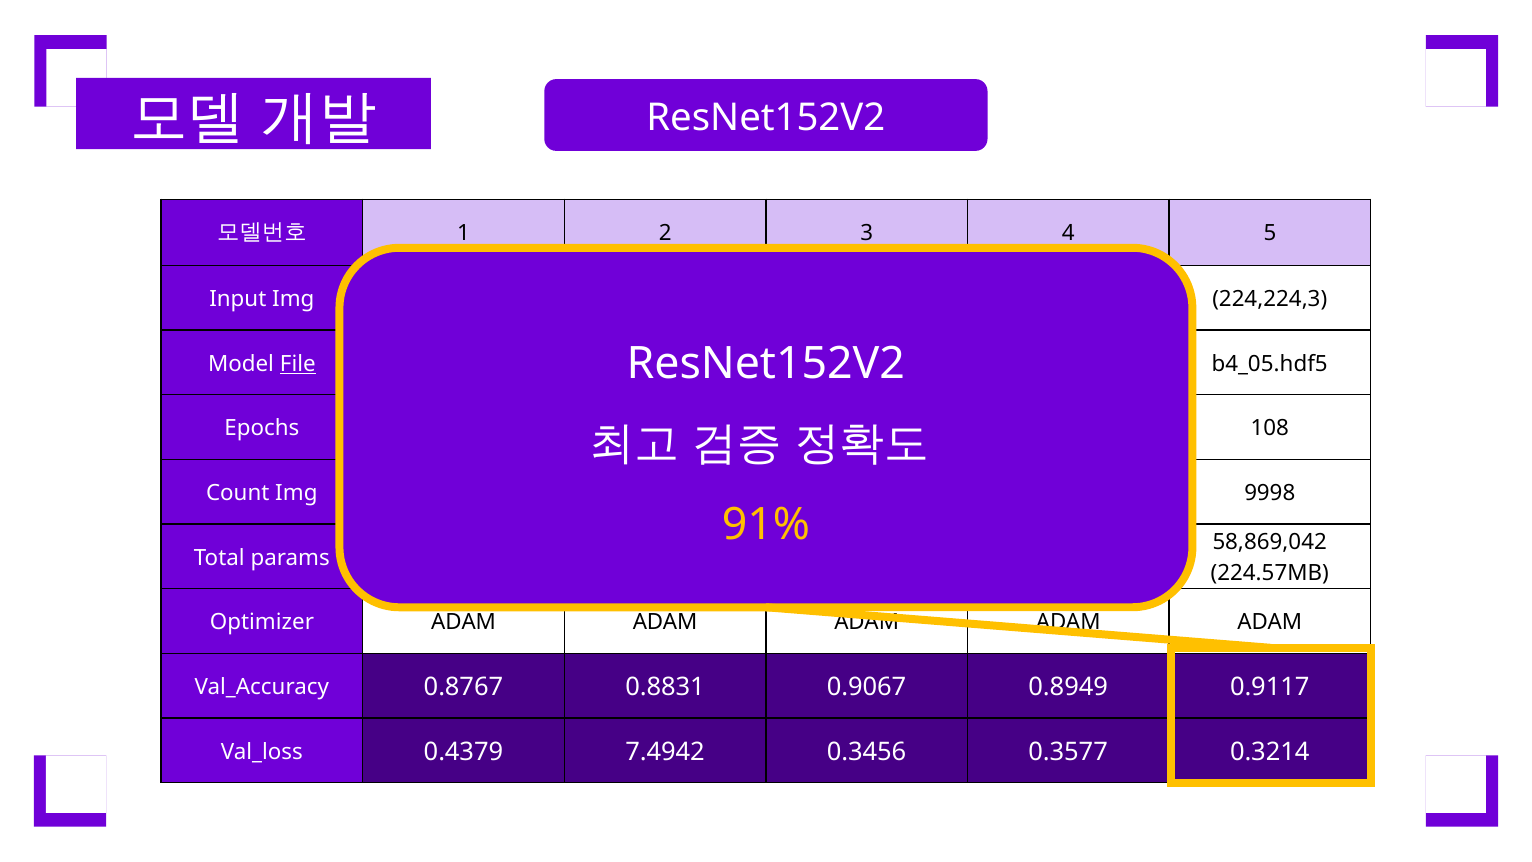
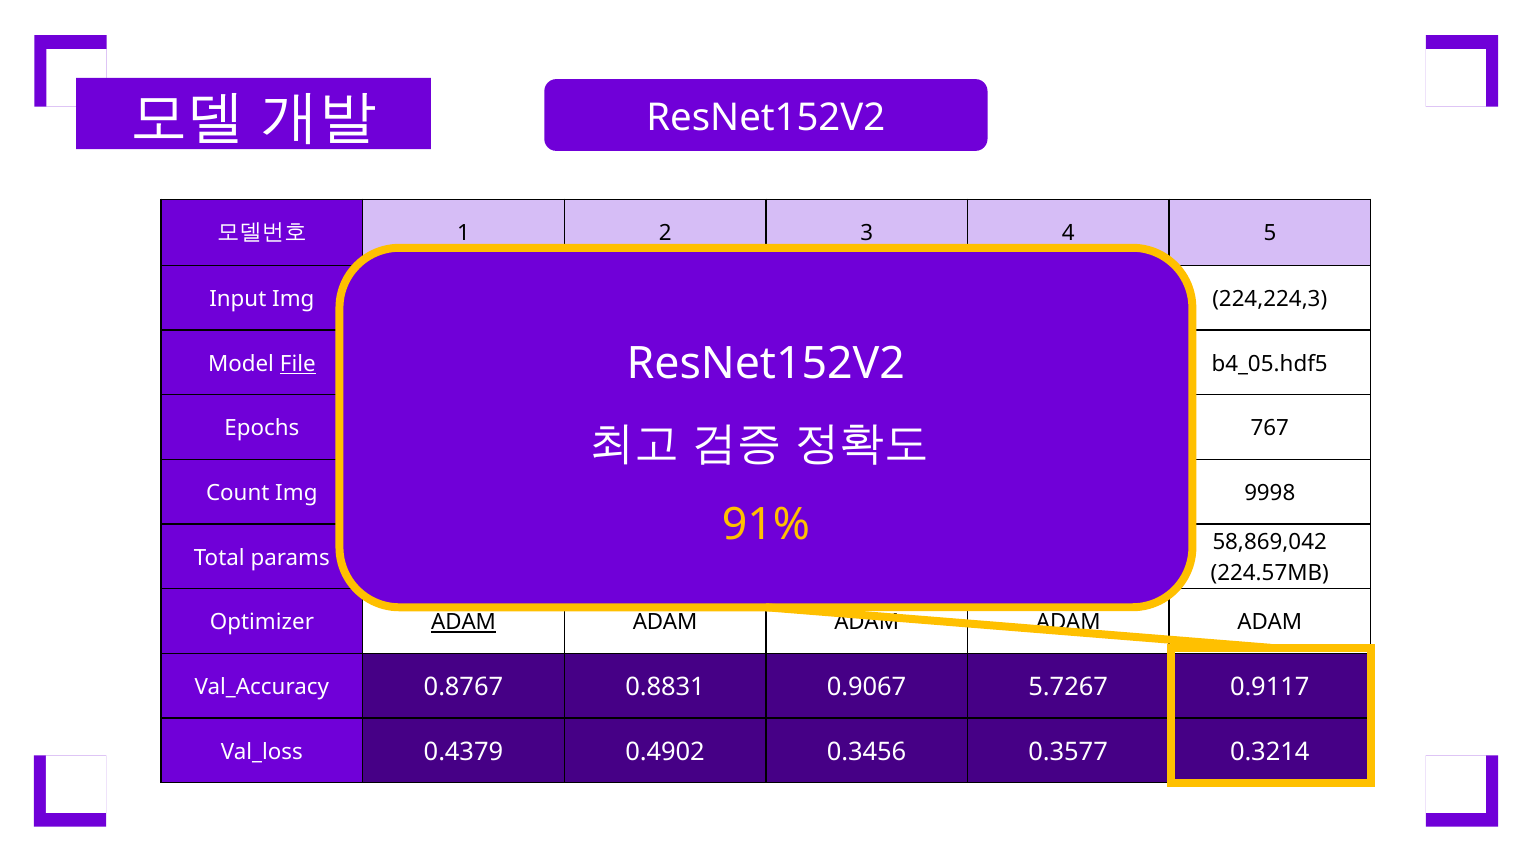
108: 108 -> 767
ADAM at (464, 622) underline: none -> present
0.8949: 0.8949 -> 5.7267
7.4942: 7.4942 -> 0.4902
